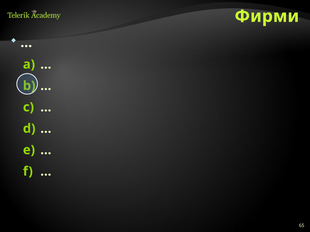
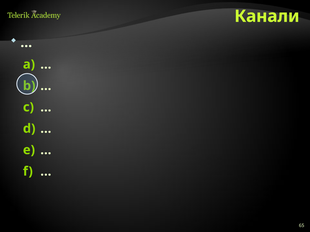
Фирми: Фирми -> Канали
